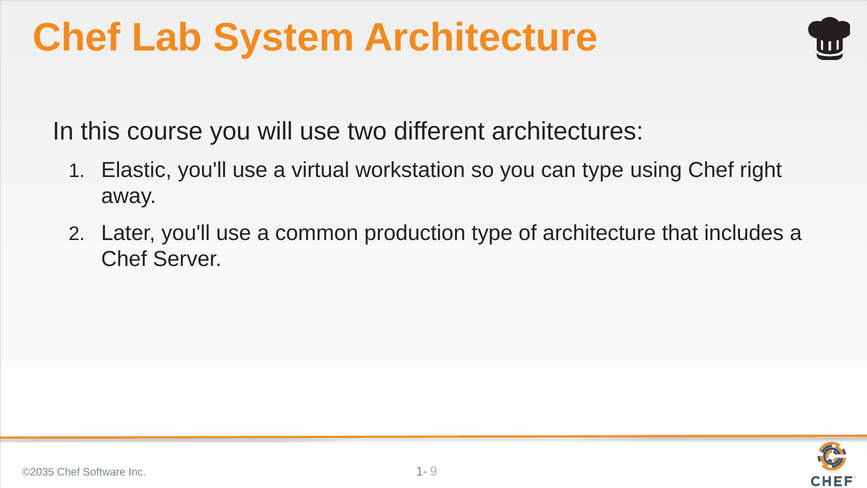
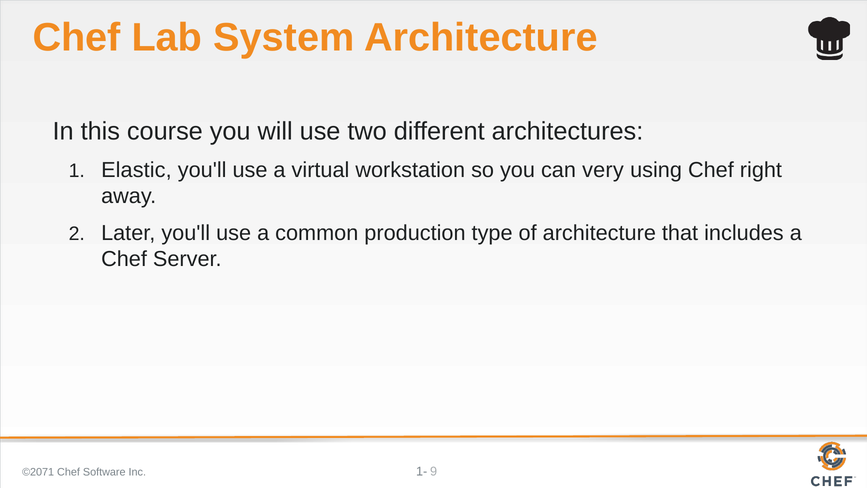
can type: type -> very
©2035: ©2035 -> ©2071
